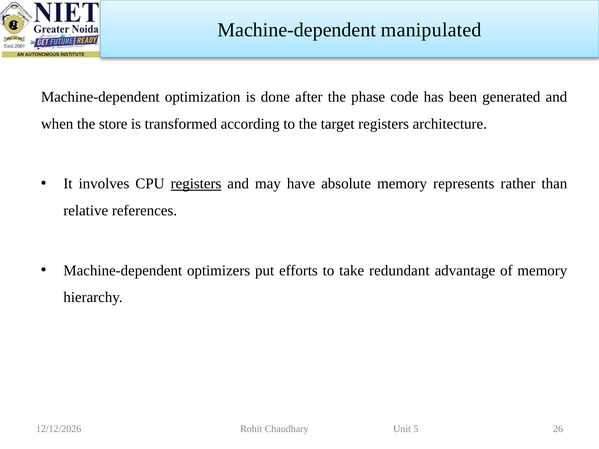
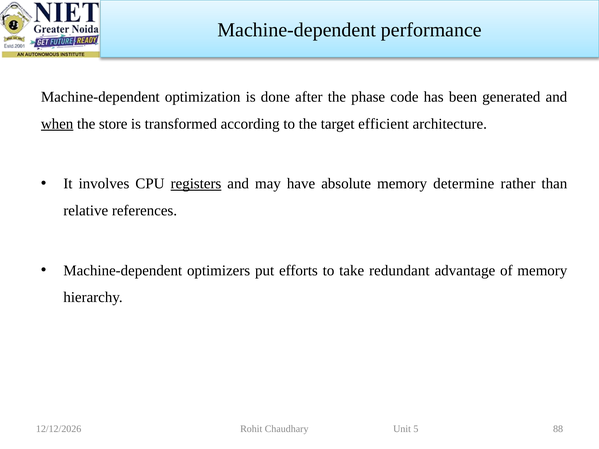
manipulated: manipulated -> performance
when underline: none -> present
target registers: registers -> efficient
represents: represents -> determine
26: 26 -> 88
